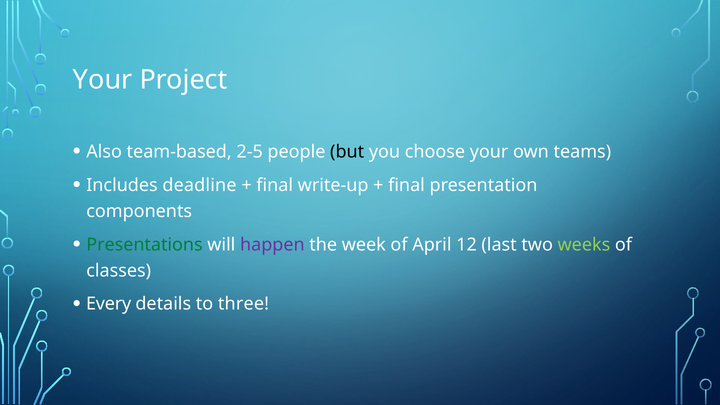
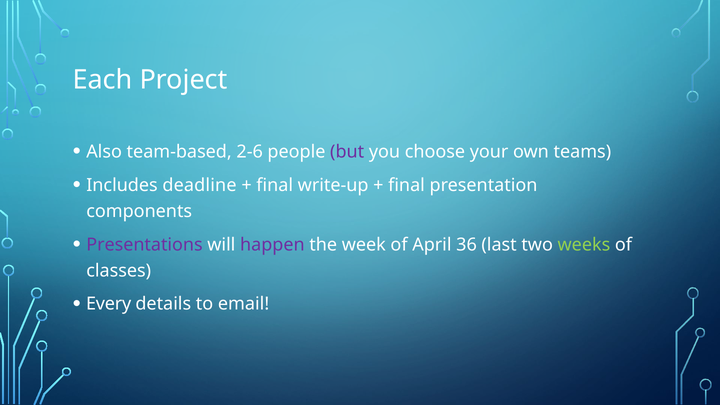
Your at (103, 80): Your -> Each
2-5: 2-5 -> 2-6
but colour: black -> purple
Presentations colour: green -> purple
12: 12 -> 36
three: three -> email
